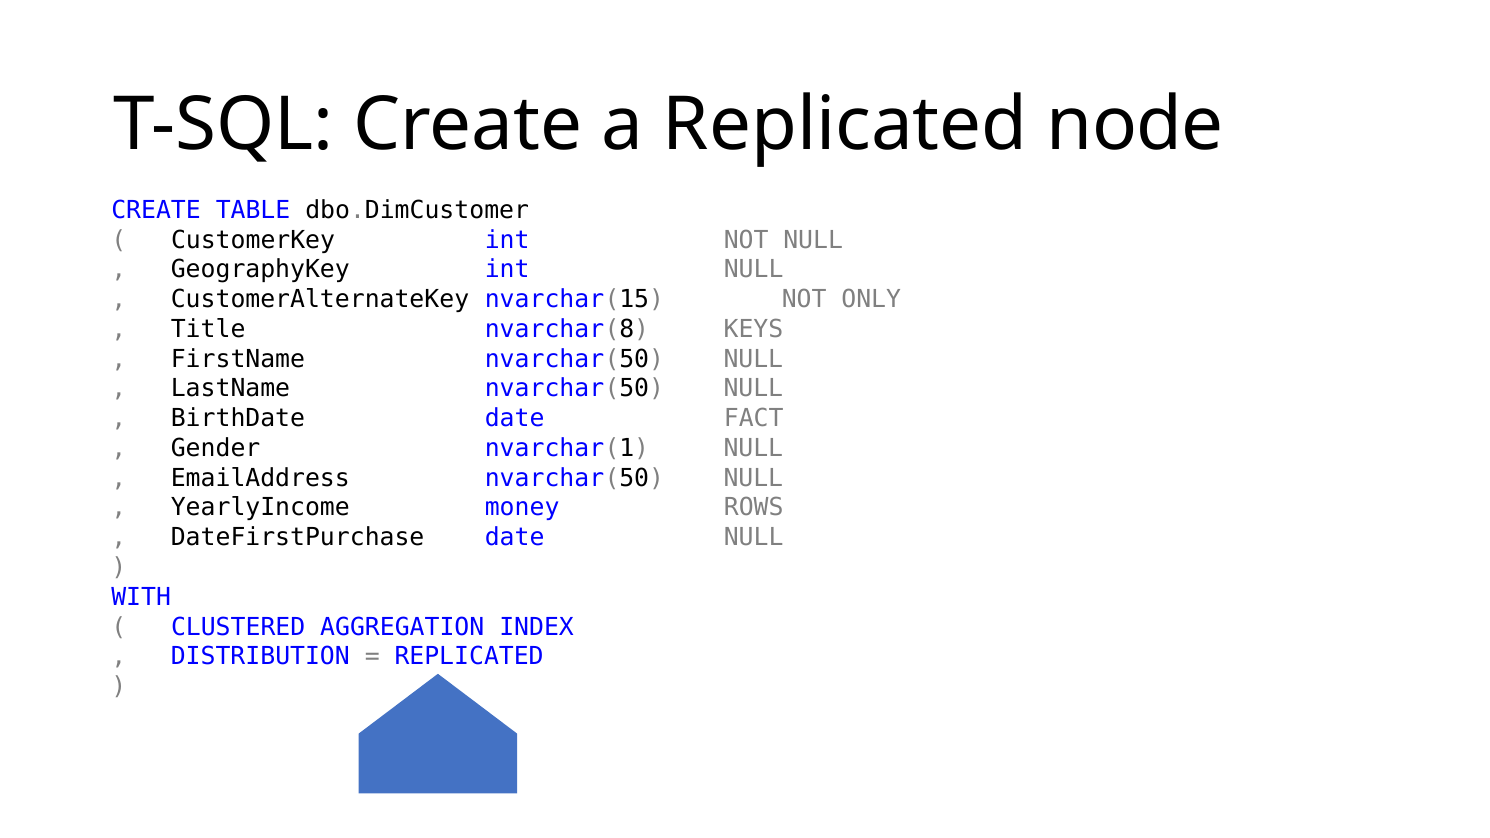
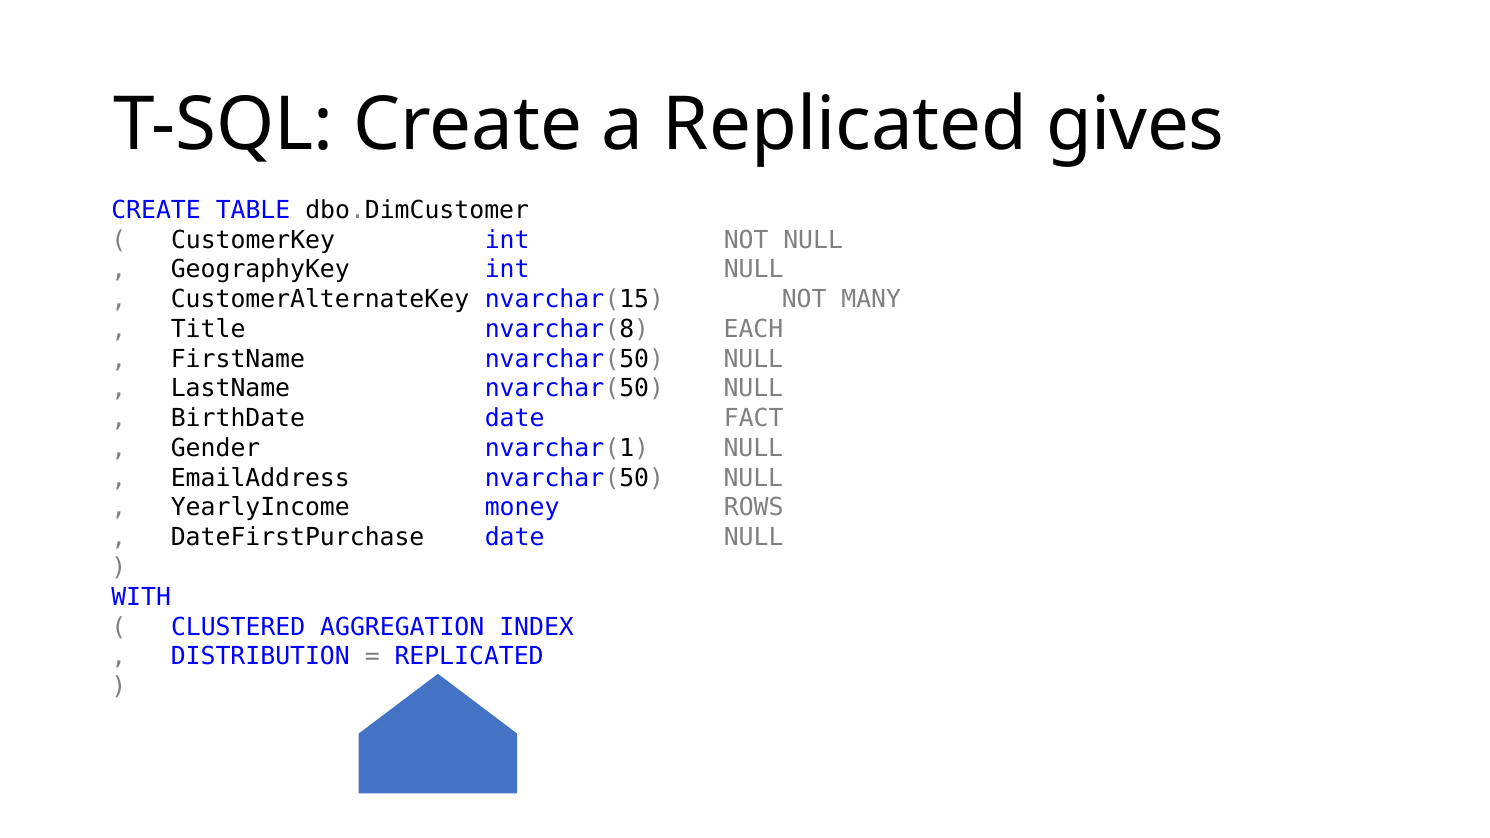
node: node -> gives
ONLY: ONLY -> MANY
KEYS: KEYS -> EACH
